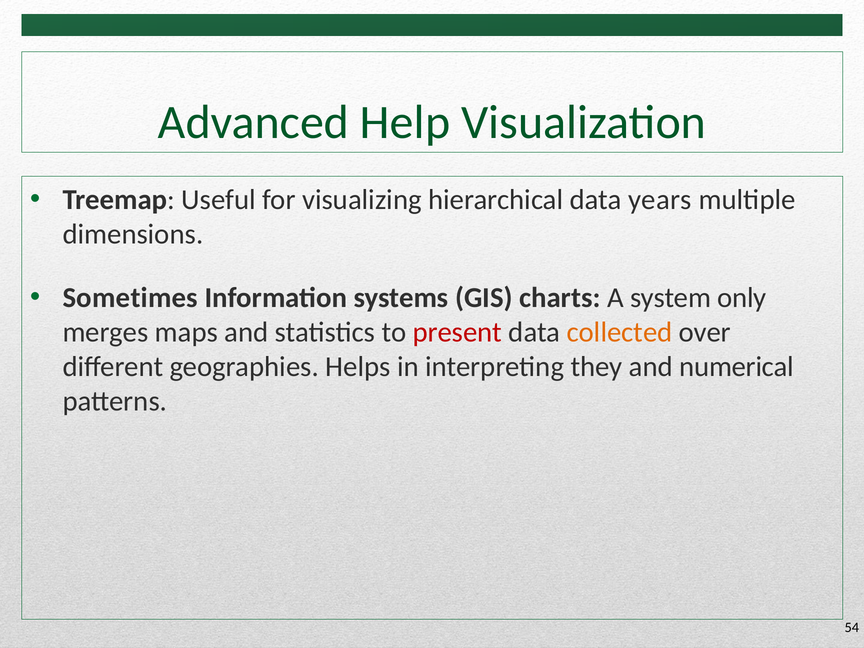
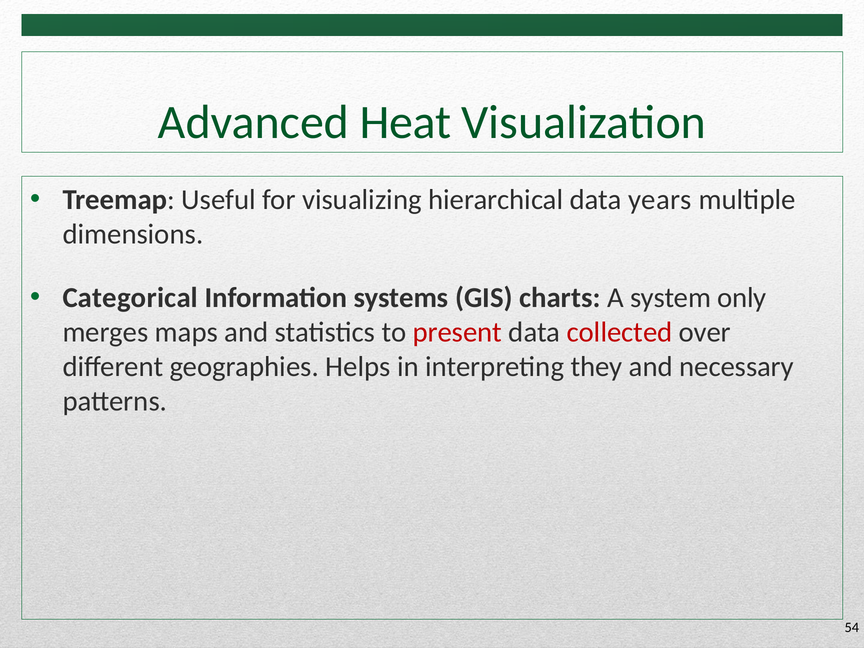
Help: Help -> Heat
Sometimes: Sometimes -> Categorical
collected colour: orange -> red
numerical: numerical -> necessary
